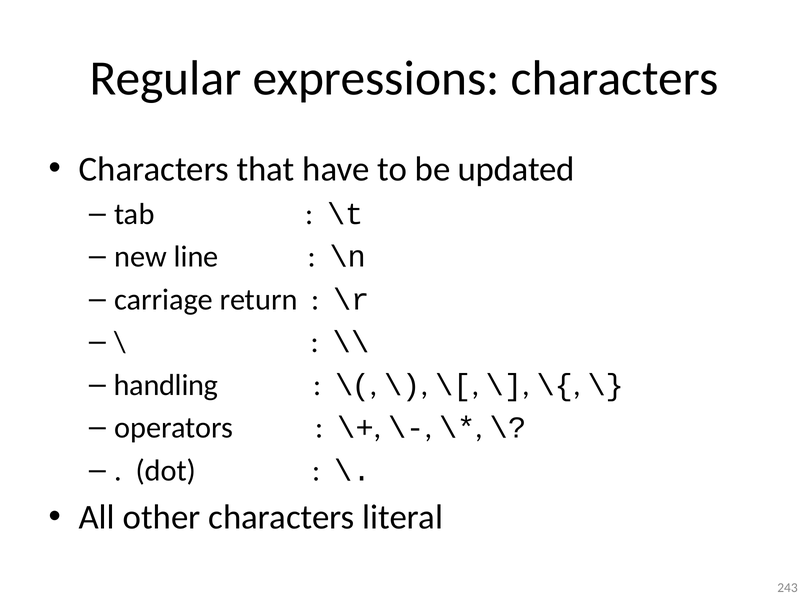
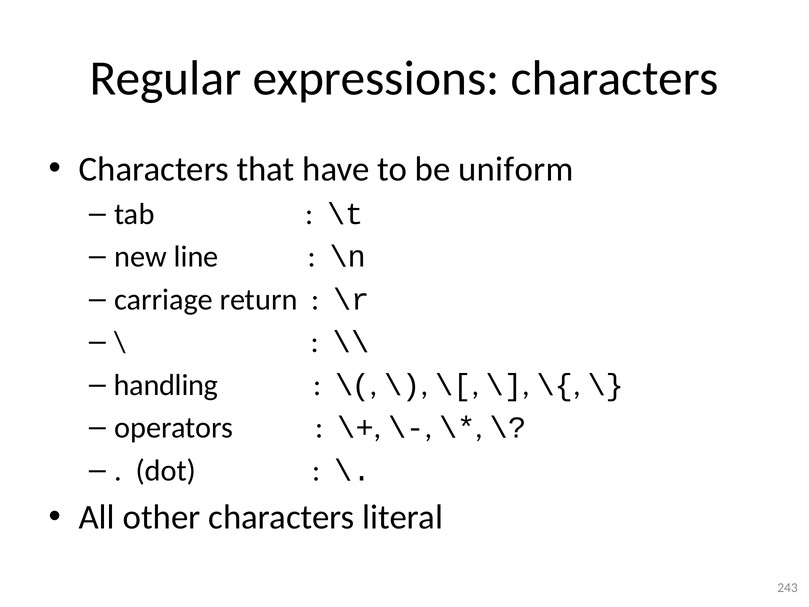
updated: updated -> uniform
